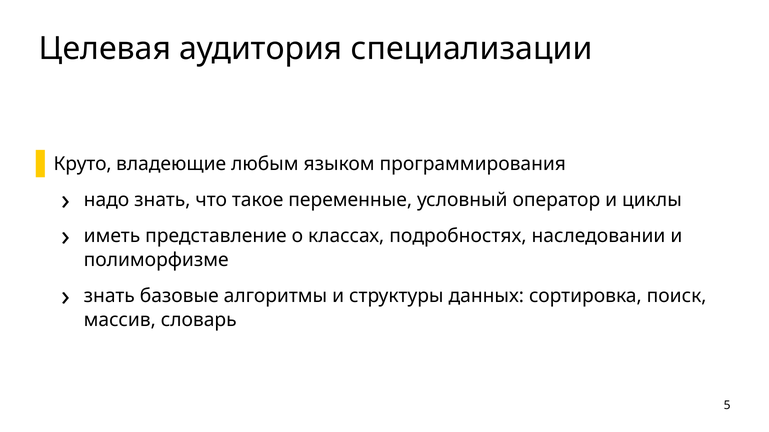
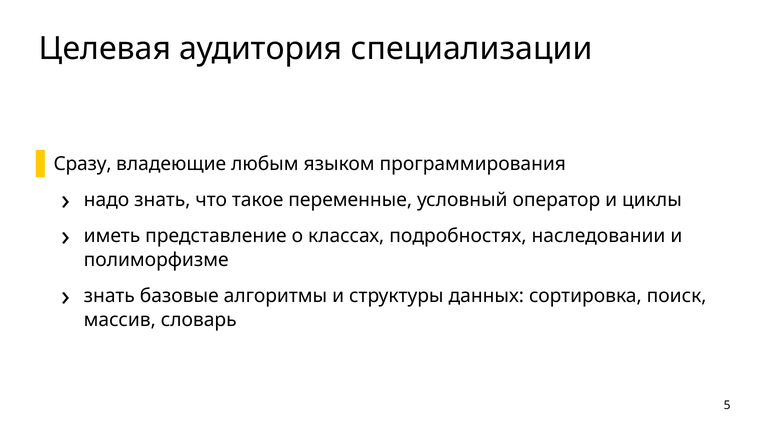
Круто: Круто -> Сразу
